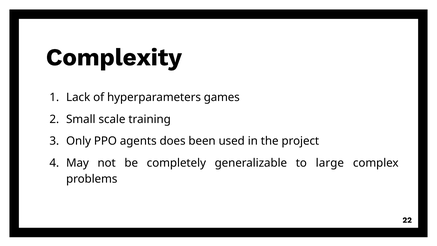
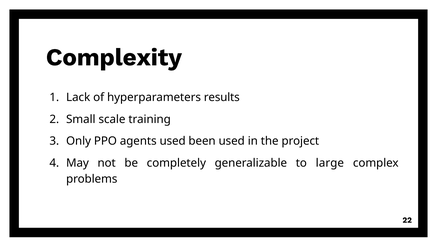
games: games -> results
agents does: does -> used
